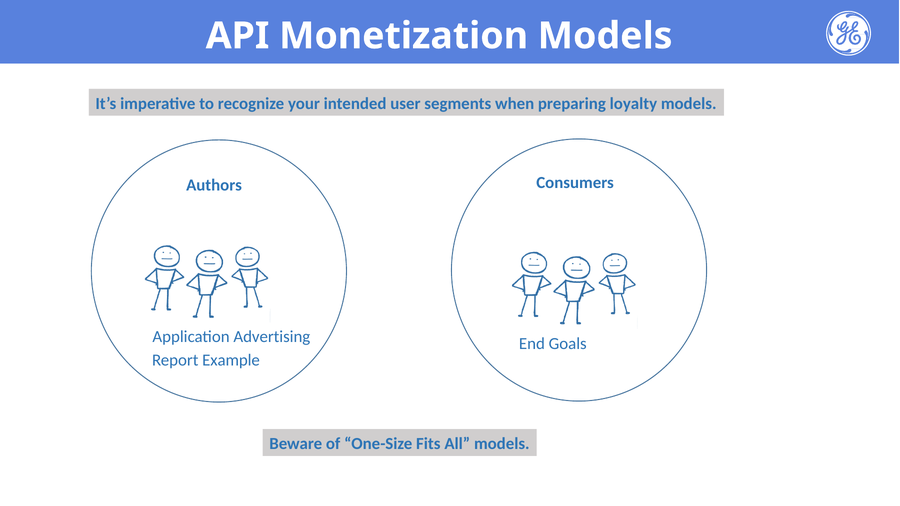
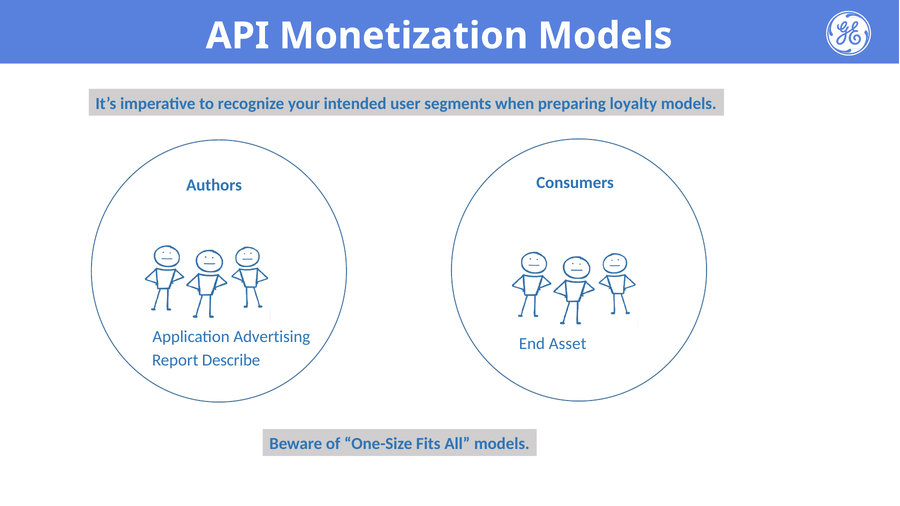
Goals: Goals -> Asset
Example: Example -> Describe
